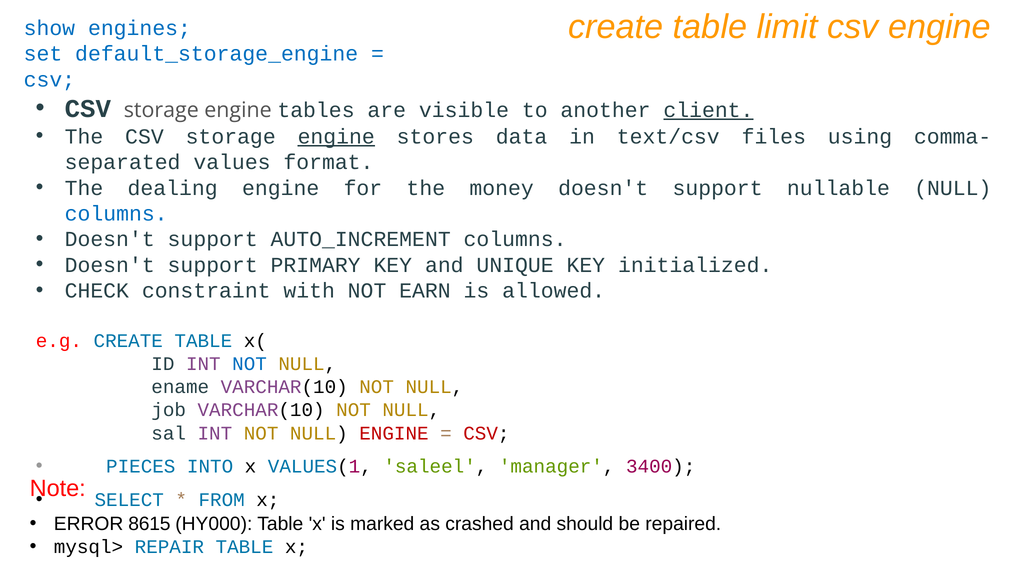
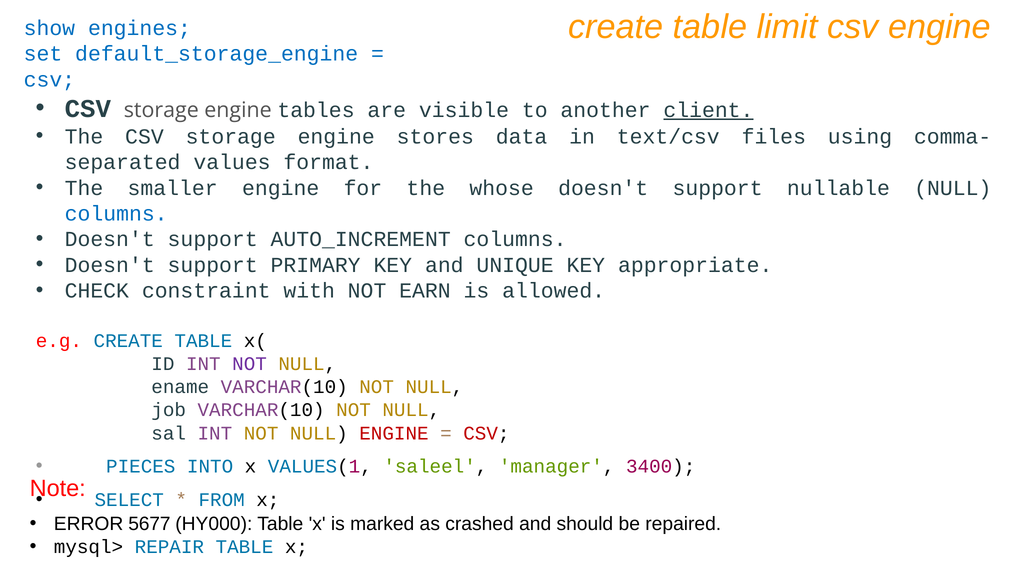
engine at (336, 137) underline: present -> none
dealing: dealing -> smaller
money: money -> whose
initialized: initialized -> appropriate
NOT at (250, 364) colour: blue -> purple
8615: 8615 -> 5677
